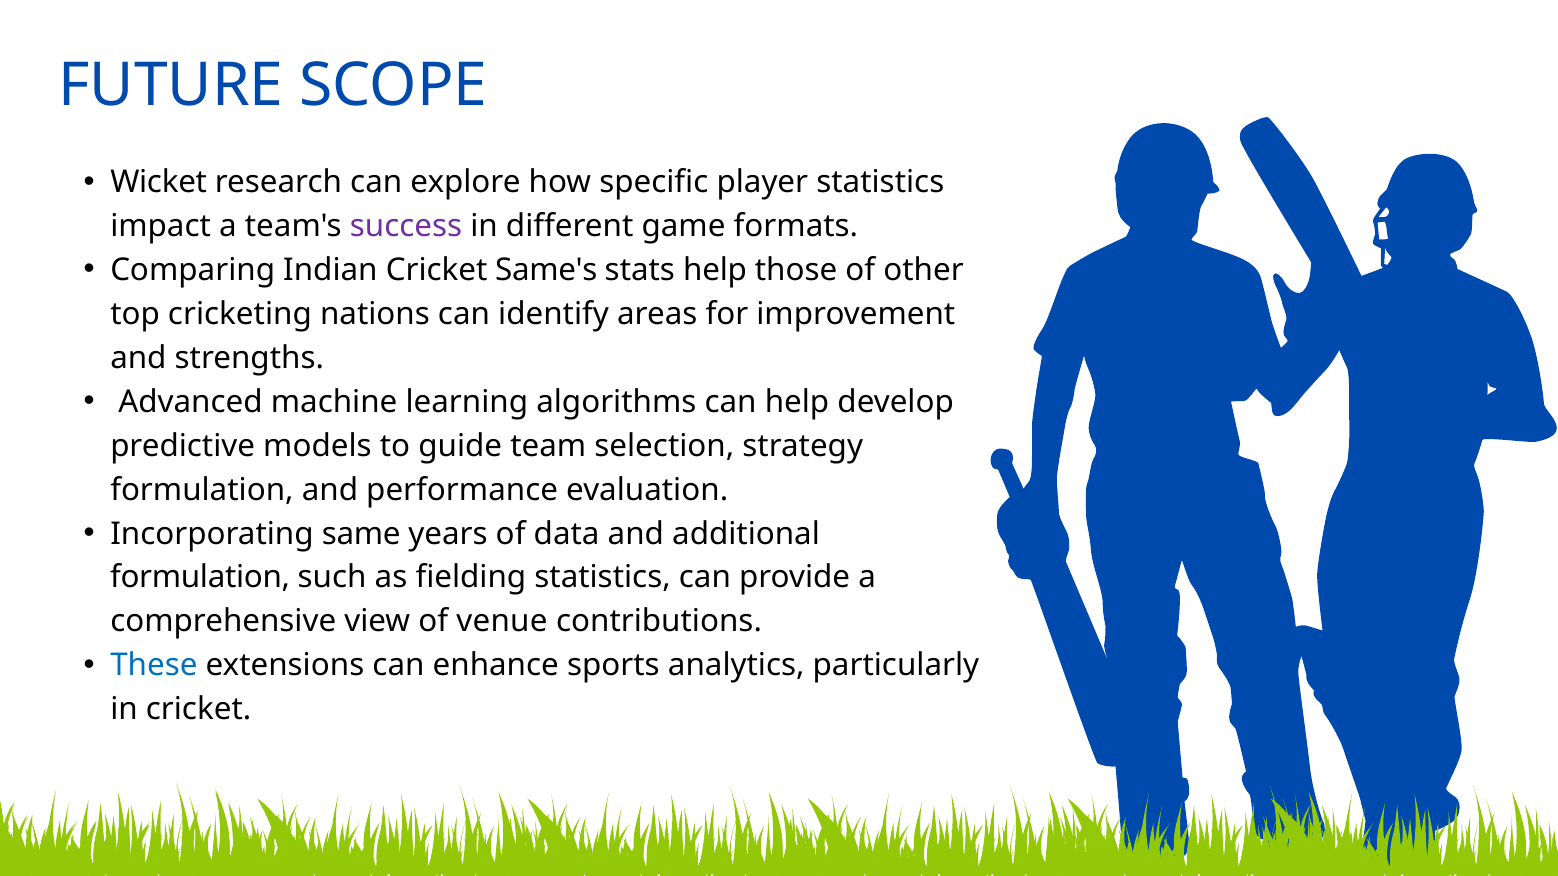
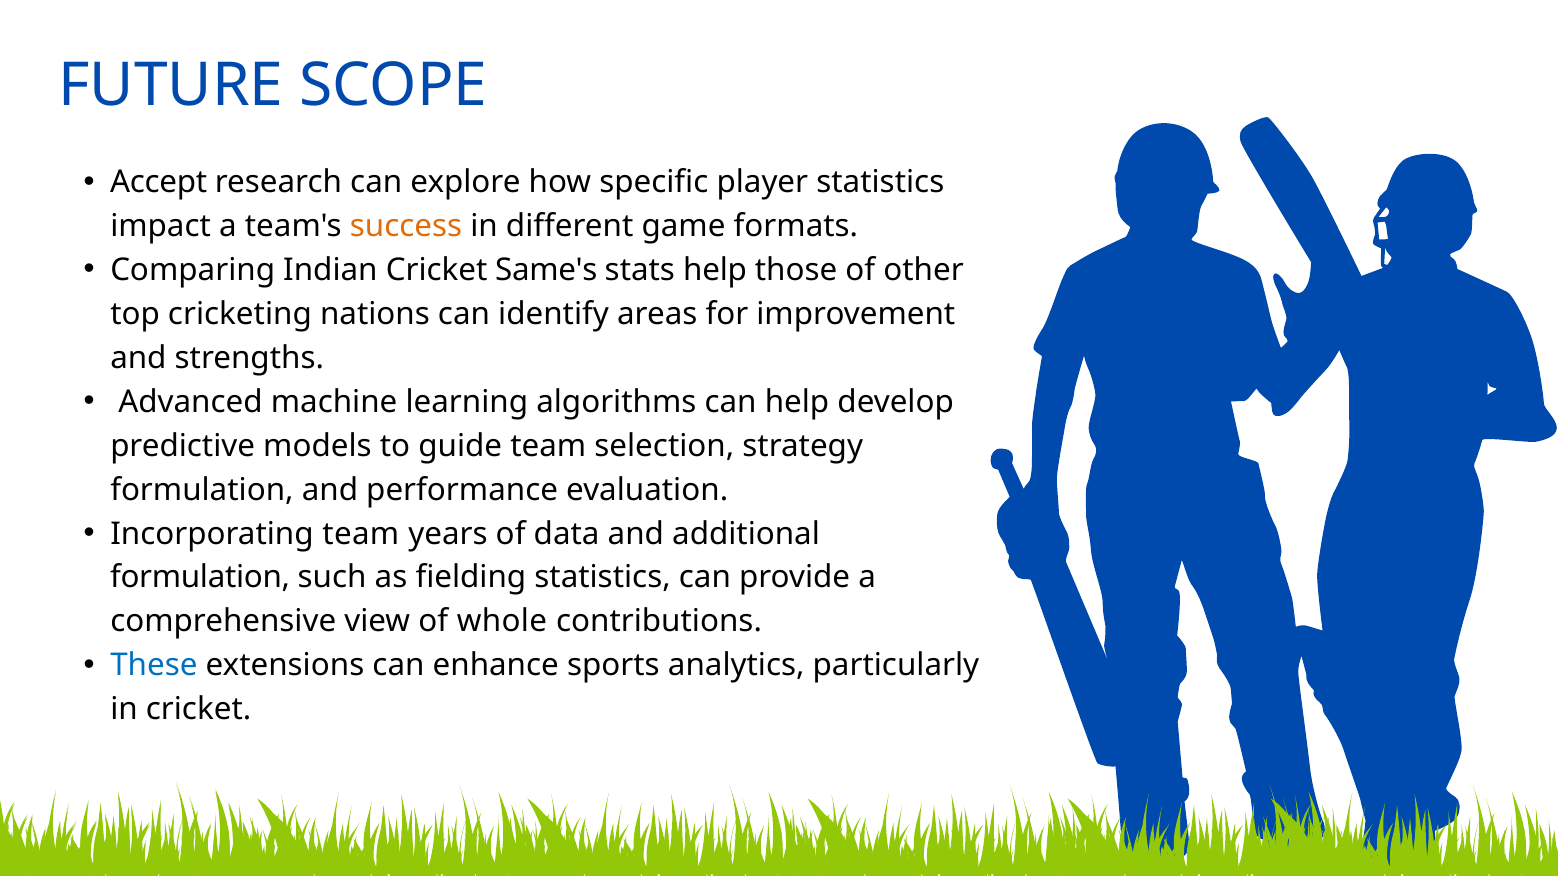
Wicket: Wicket -> Accept
success colour: purple -> orange
Incorporating same: same -> team
venue: venue -> whole
